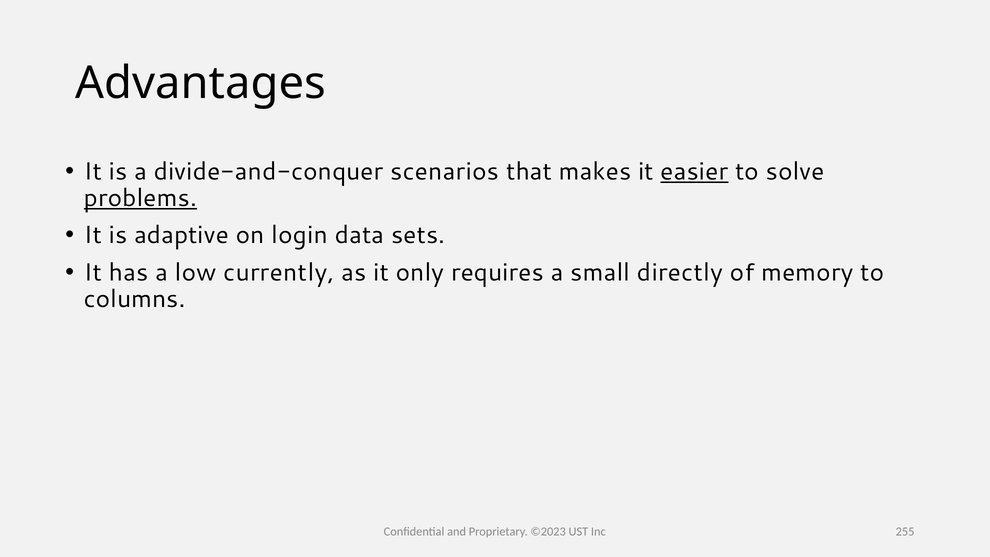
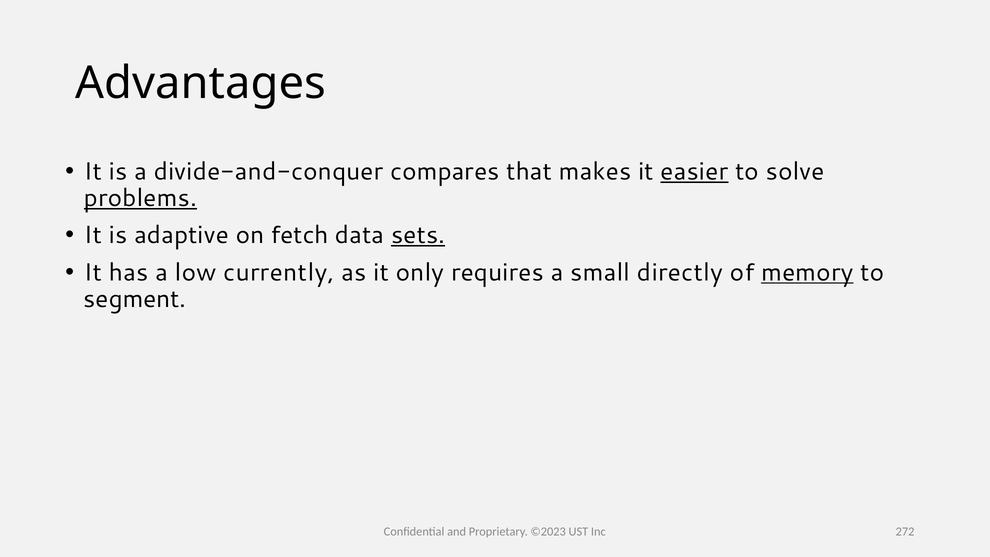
scenarios: scenarios -> compares
login: login -> fetch
sets underline: none -> present
memory underline: none -> present
columns: columns -> segment
255: 255 -> 272
